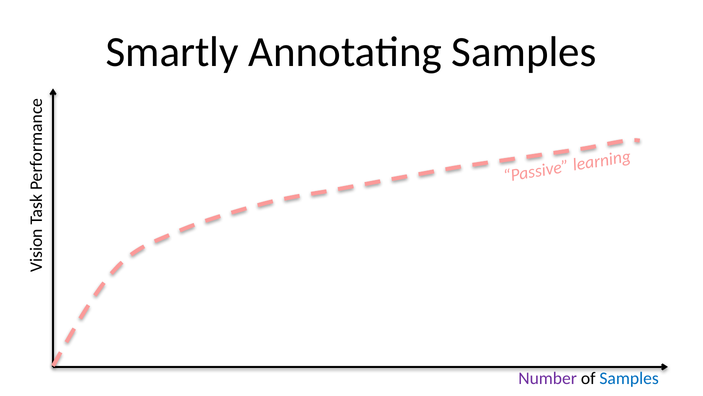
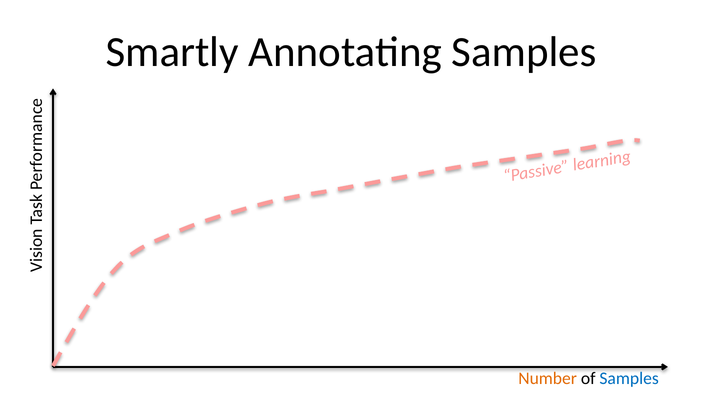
Number colour: purple -> orange
